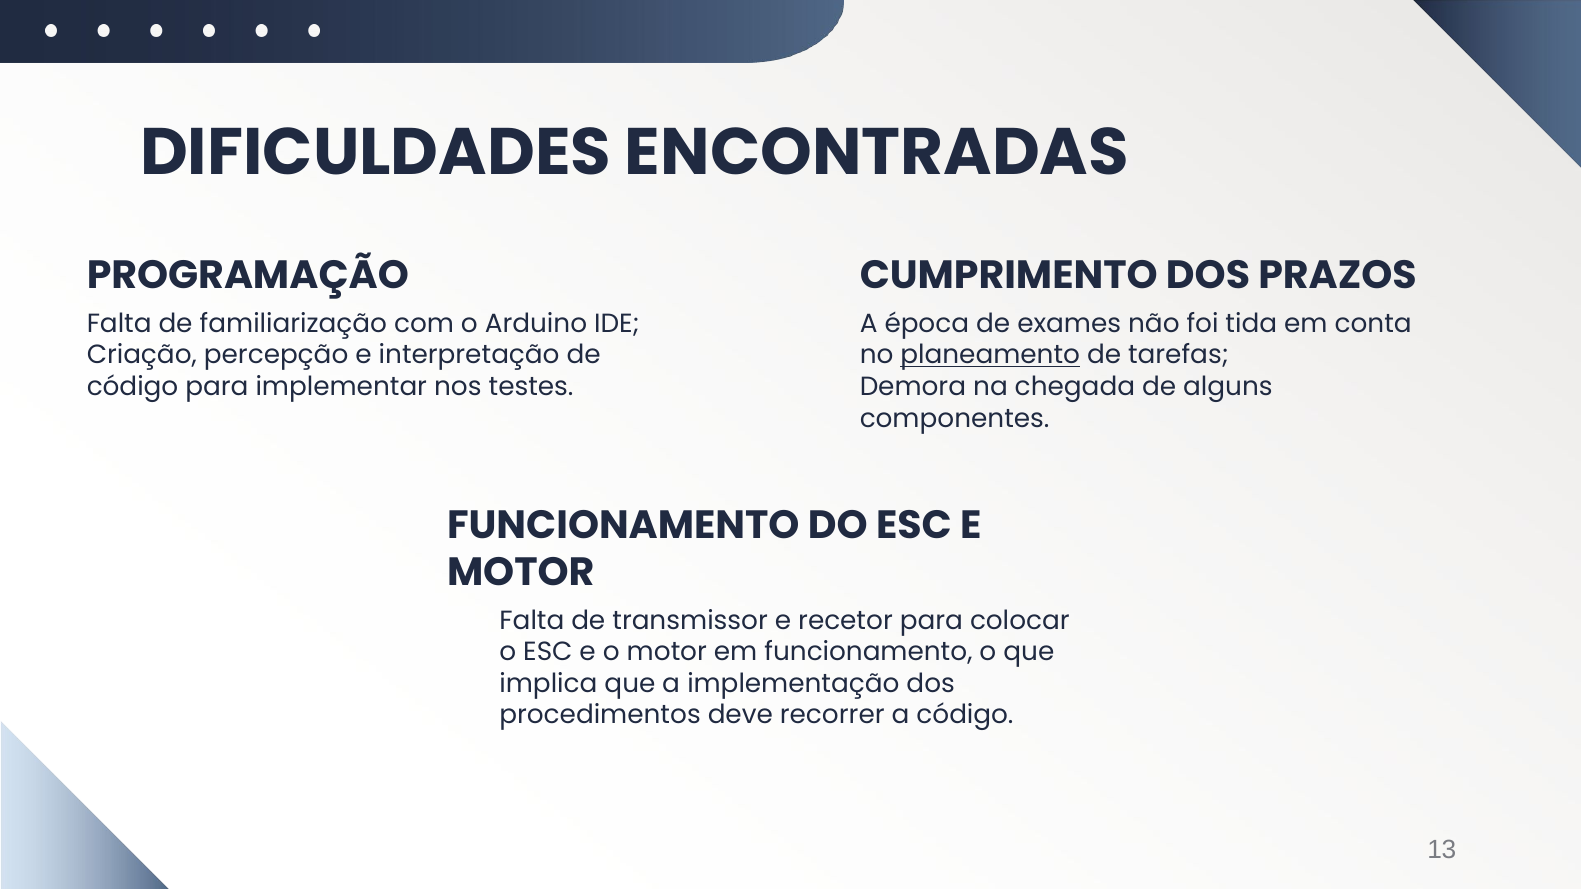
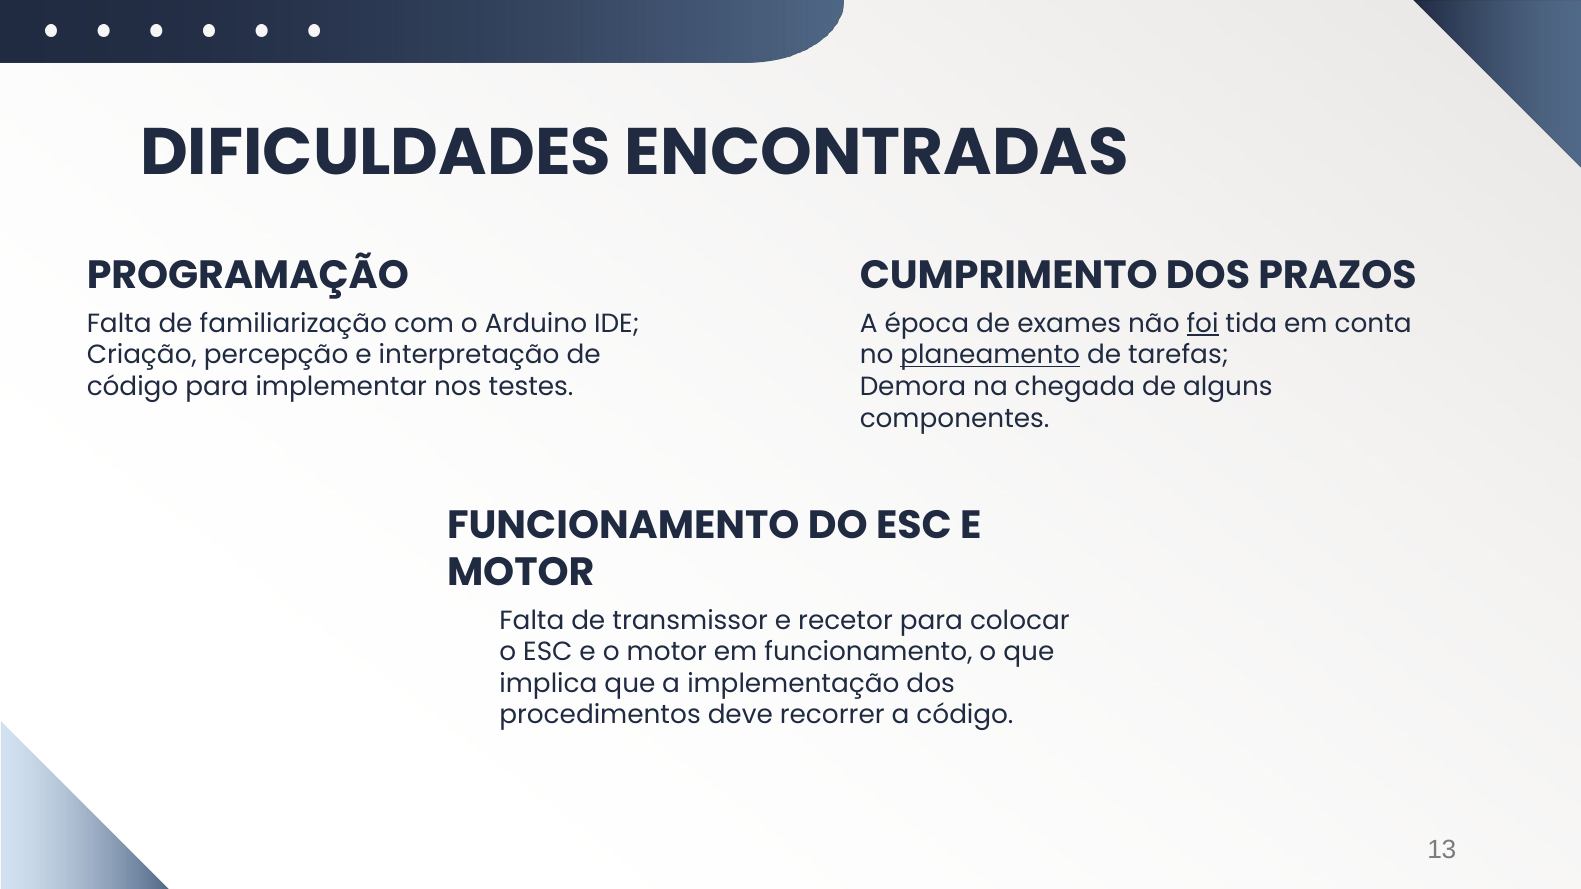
foi underline: none -> present
